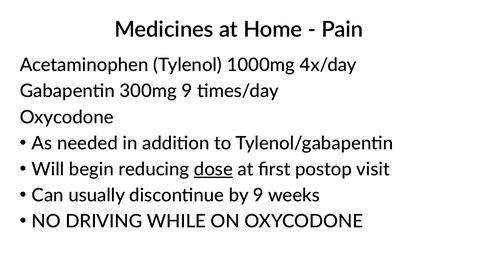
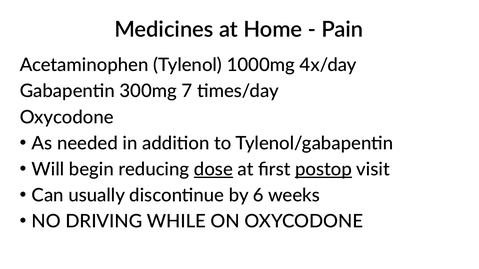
300mg 9: 9 -> 7
postop underline: none -> present
by 9: 9 -> 6
